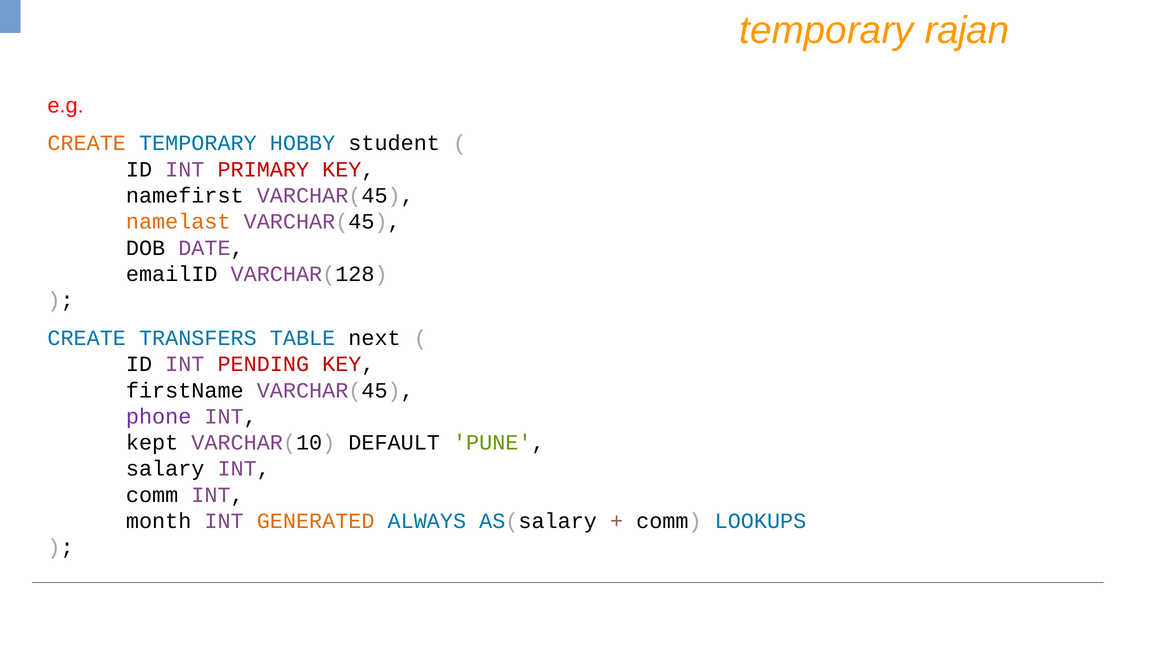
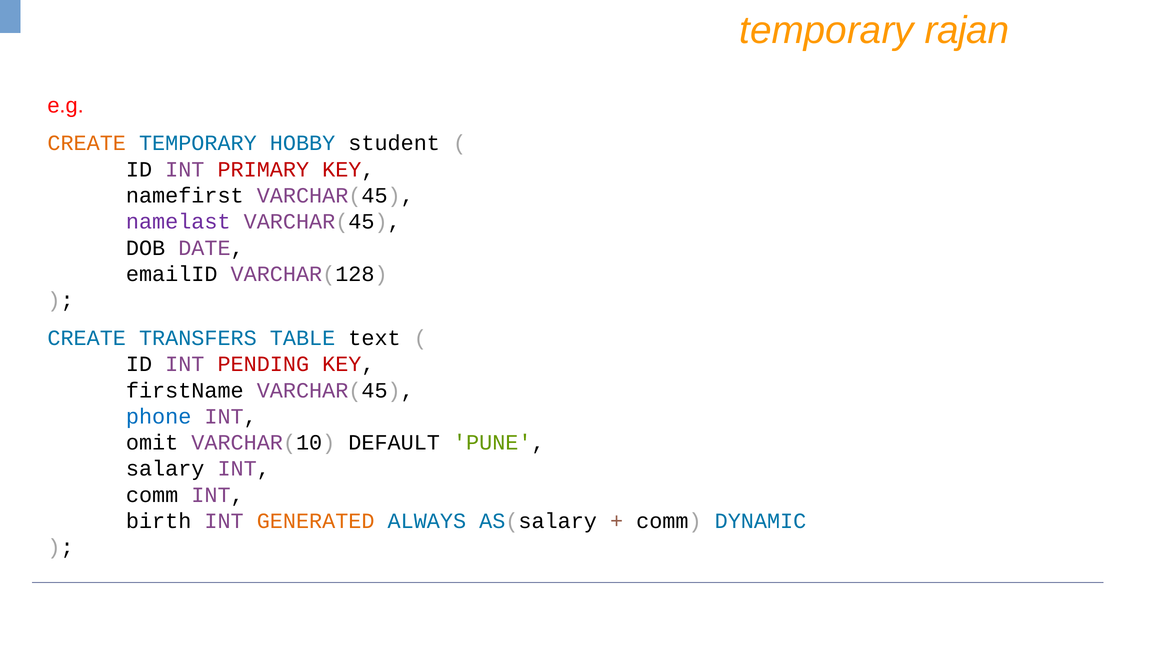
namelast colour: orange -> purple
next: next -> text
phone colour: purple -> blue
kept: kept -> omit
month: month -> birth
LOOKUPS: LOOKUPS -> DYNAMIC
